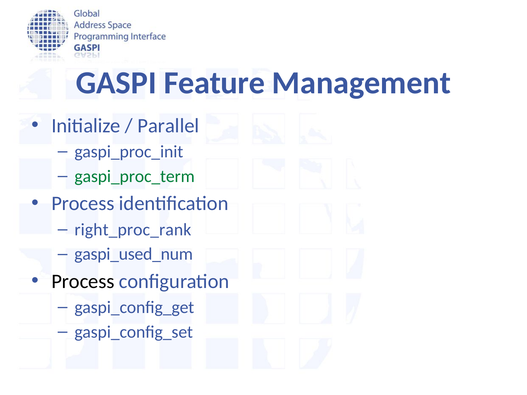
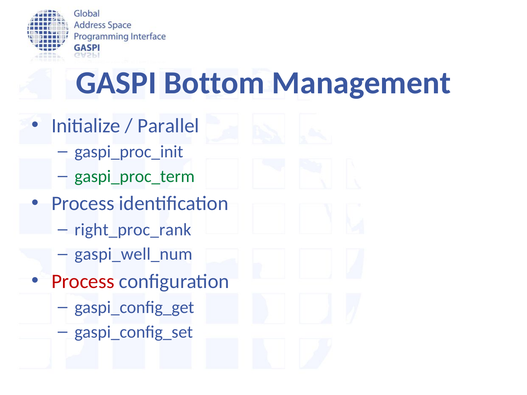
Feature: Feature -> Bottom
gaspi_used_num: gaspi_used_num -> gaspi_well_num
Process at (83, 281) colour: black -> red
